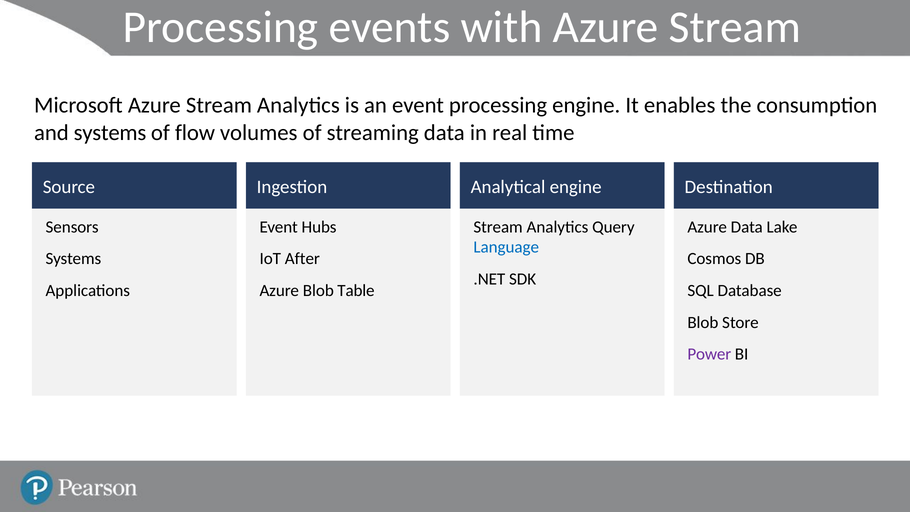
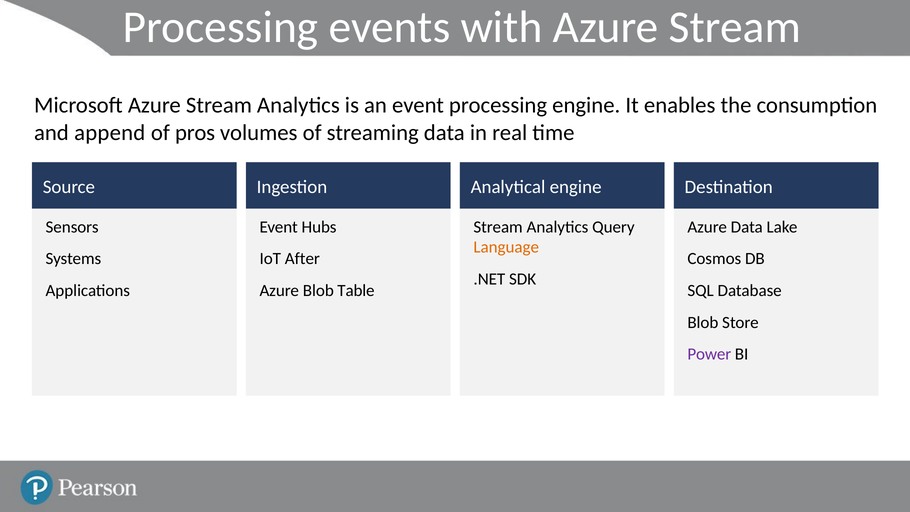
and systems: systems -> append
flow: flow -> pros
Language colour: blue -> orange
